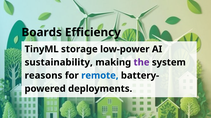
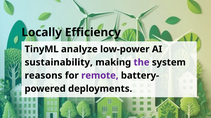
Boards: Boards -> Locally
storage: storage -> analyze
remote colour: blue -> purple
